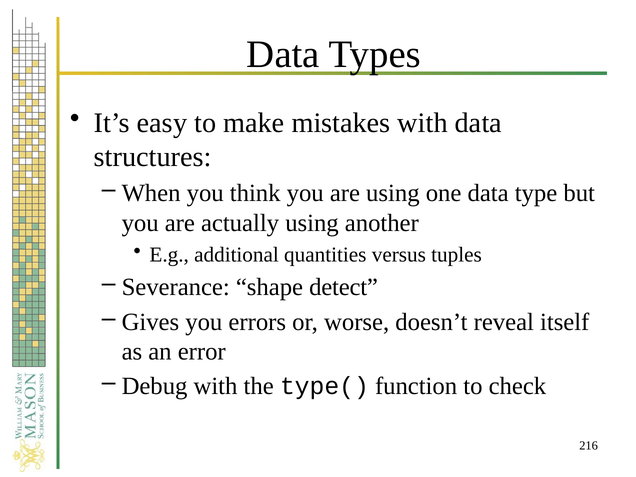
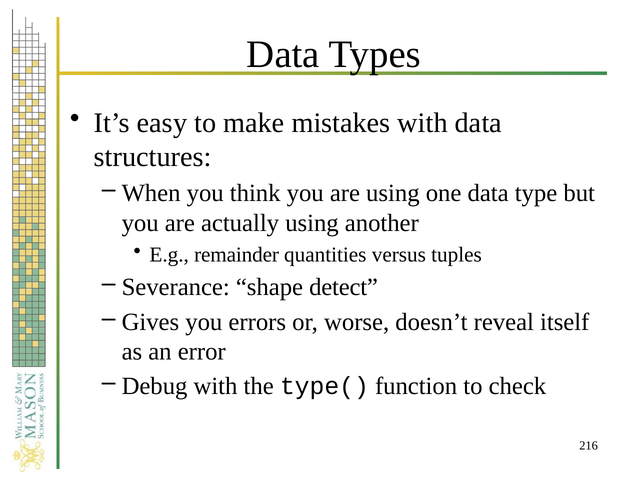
additional: additional -> remainder
